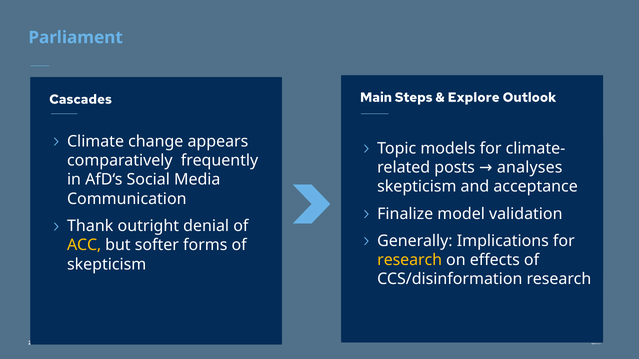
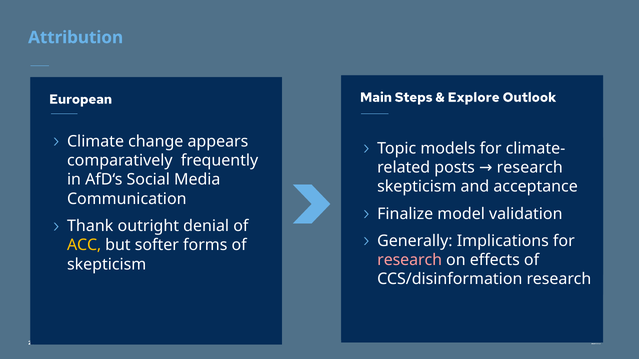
Parliament: Parliament -> Attribution
Cascades: Cascades -> European
analyses at (530, 168): analyses -> research
research at (410, 260) colour: yellow -> pink
